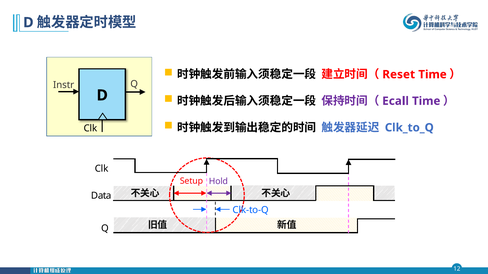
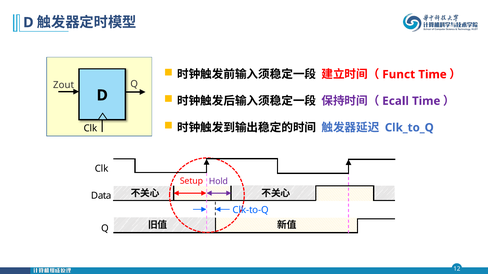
Reset: Reset -> Funct
Instr: Instr -> Zout
